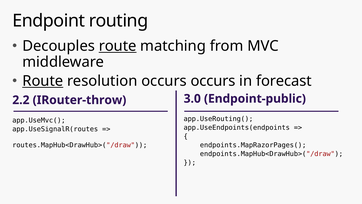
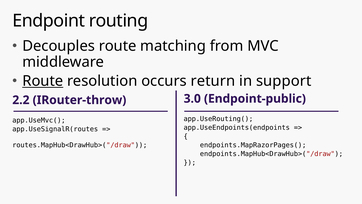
route at (118, 46) underline: present -> none
occurs occurs: occurs -> return
forecast: forecast -> support
